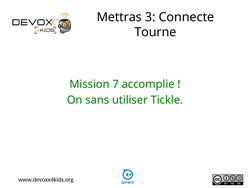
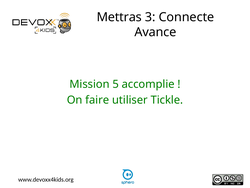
Tourne: Tourne -> Avance
7: 7 -> 5
sans: sans -> faire
